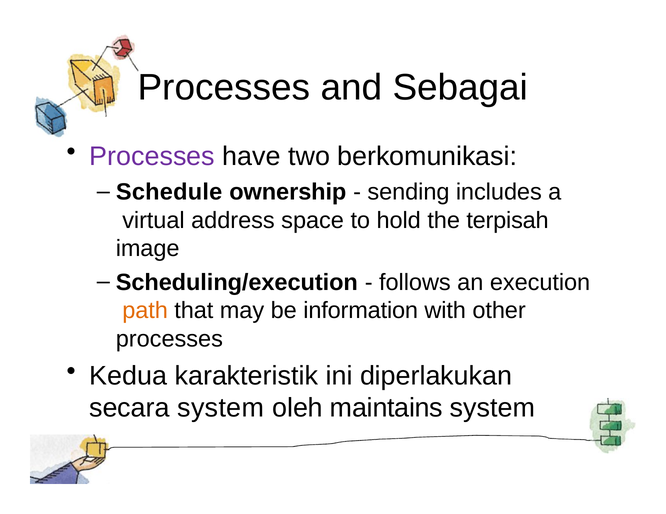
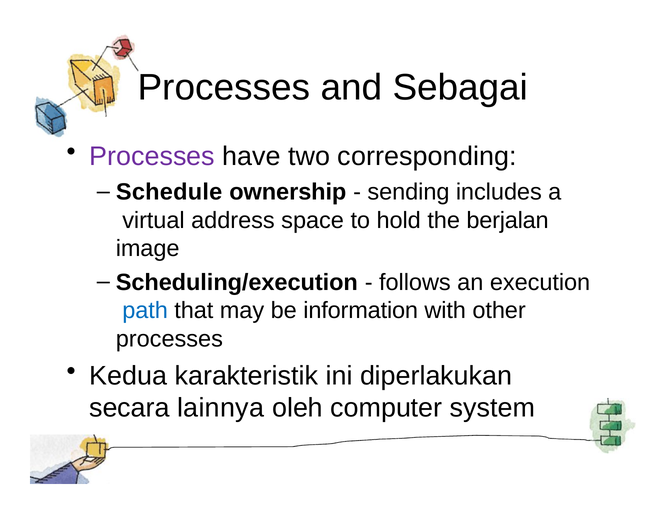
berkomunikasi: berkomunikasi -> corresponding
terpisah: terpisah -> berjalan
path colour: orange -> blue
secara system: system -> lainnya
maintains: maintains -> computer
